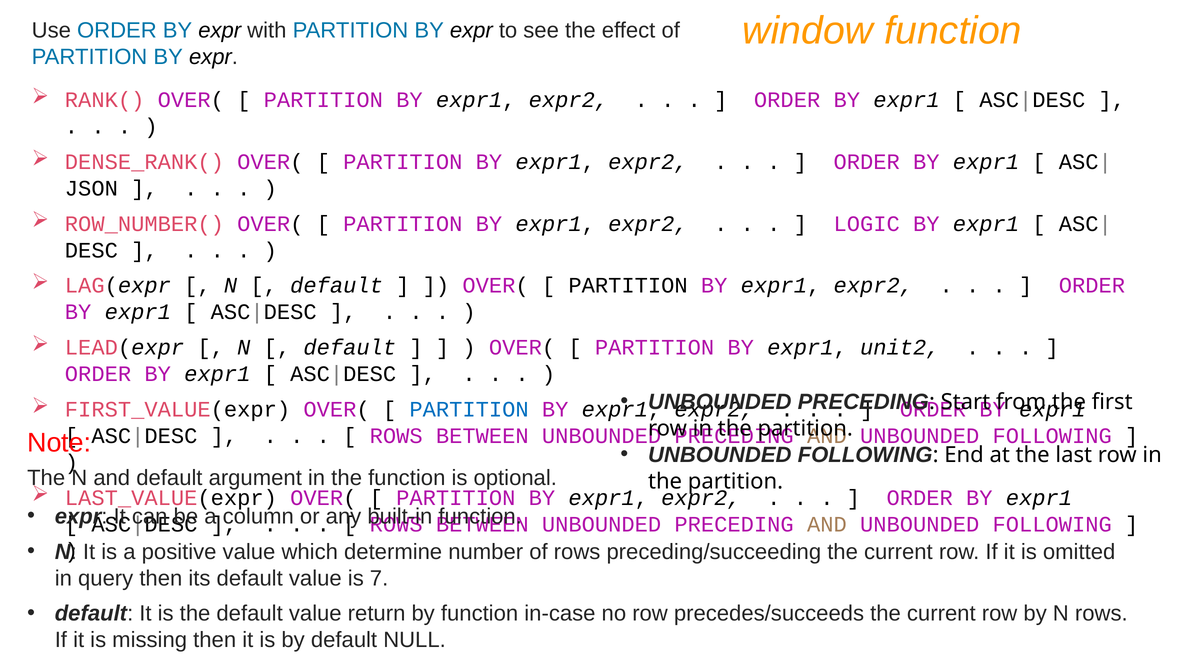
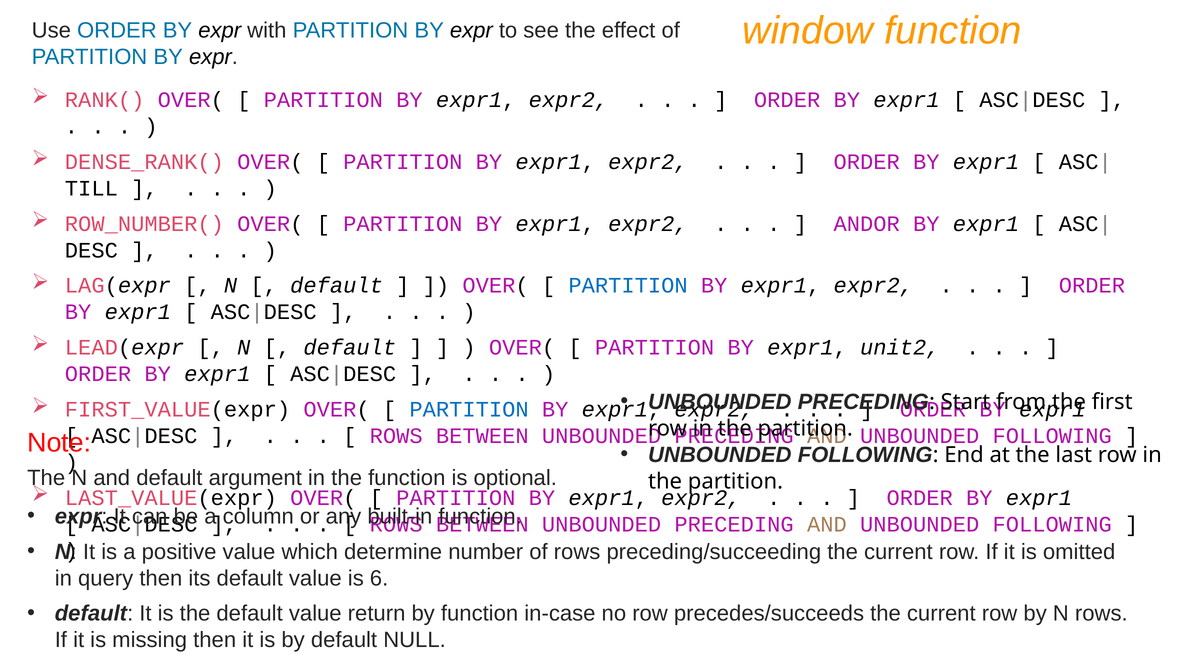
JSON: JSON -> TILL
LOGIC: LOGIC -> ANDOR
PARTITION at (628, 285) colour: black -> blue
7: 7 -> 6
